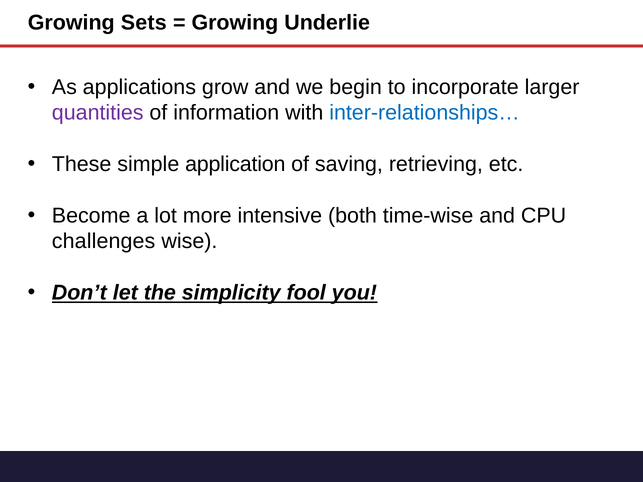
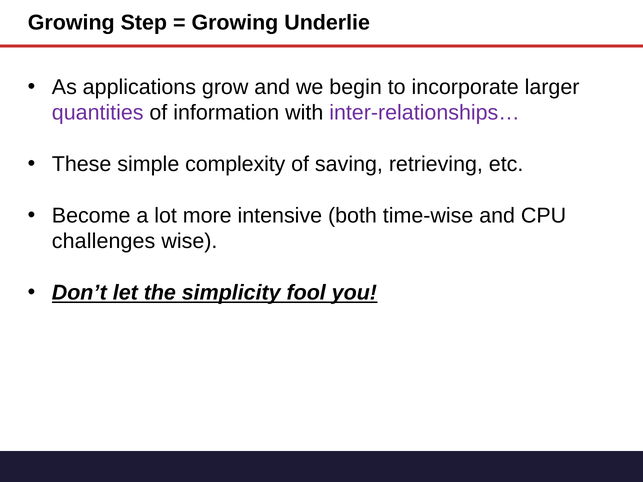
Sets: Sets -> Step
inter-relationships… colour: blue -> purple
application: application -> complexity
